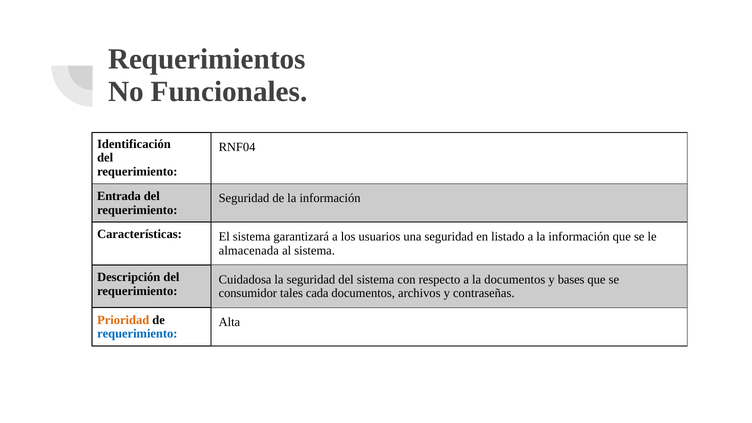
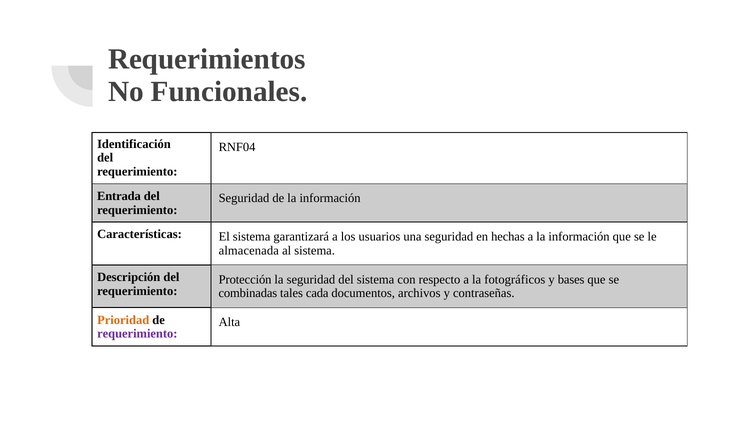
listado: listado -> hechas
Cuidadosa: Cuidadosa -> Protección
la documentos: documentos -> fotográficos
consumidor: consumidor -> combinadas
requerimiento at (137, 334) colour: blue -> purple
